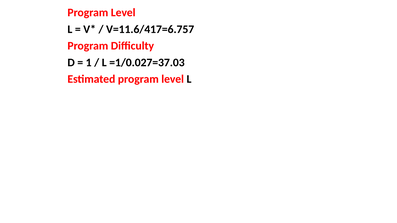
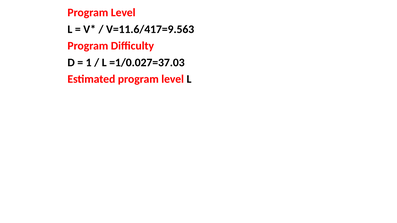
V=11.6/417=6.757: V=11.6/417=6.757 -> V=11.6/417=9.563
